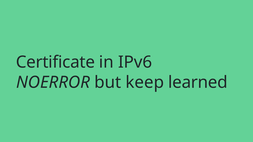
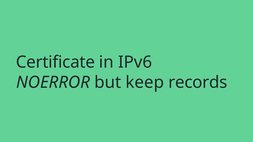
learned: learned -> records
